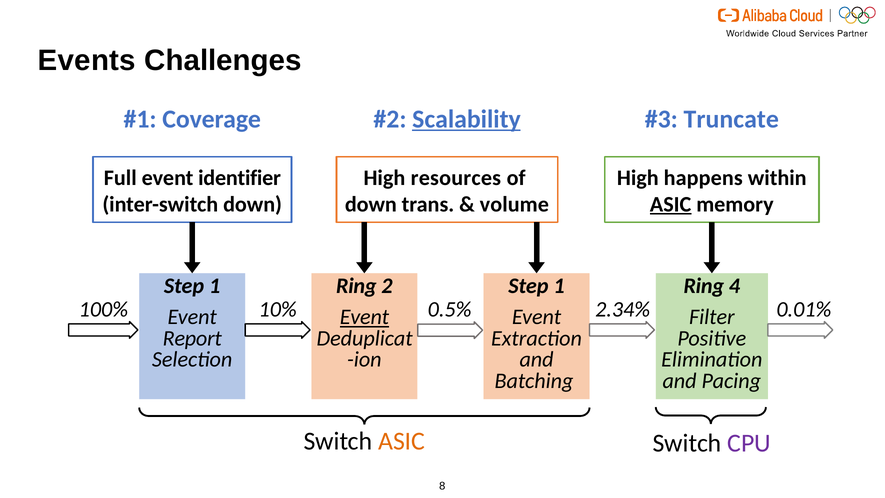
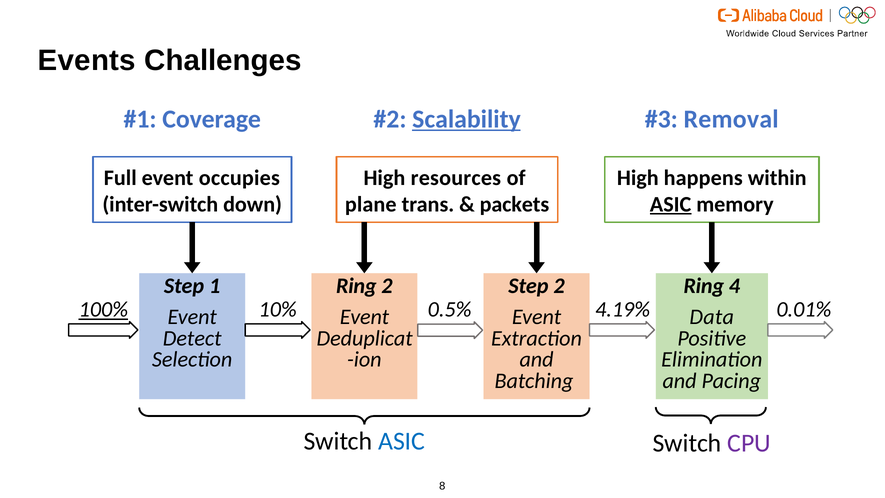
Truncate: Truncate -> Removal
identifier: identifier -> occupies
down at (371, 204): down -> plane
volume: volume -> packets
1 at (559, 286): 1 -> 2
100% underline: none -> present
2.34%: 2.34% -> 4.19%
Event at (364, 317) underline: present -> none
Filter: Filter -> Data
Report: Report -> Detect
ASIC at (402, 441) colour: orange -> blue
